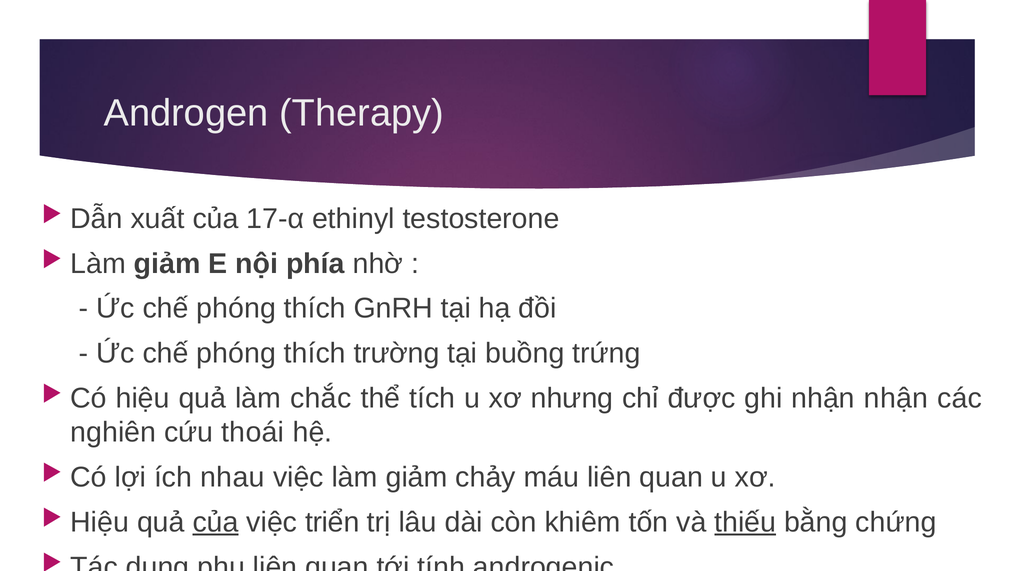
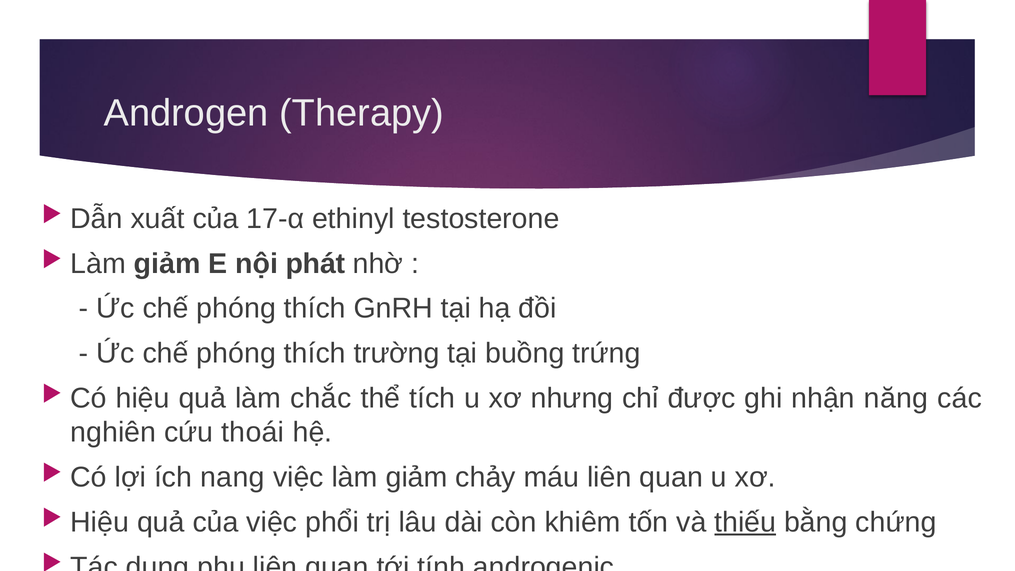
phía: phía -> phát
nhận nhận: nhận -> năng
nhau: nhau -> nang
của at (216, 522) underline: present -> none
triển: triển -> phổi
